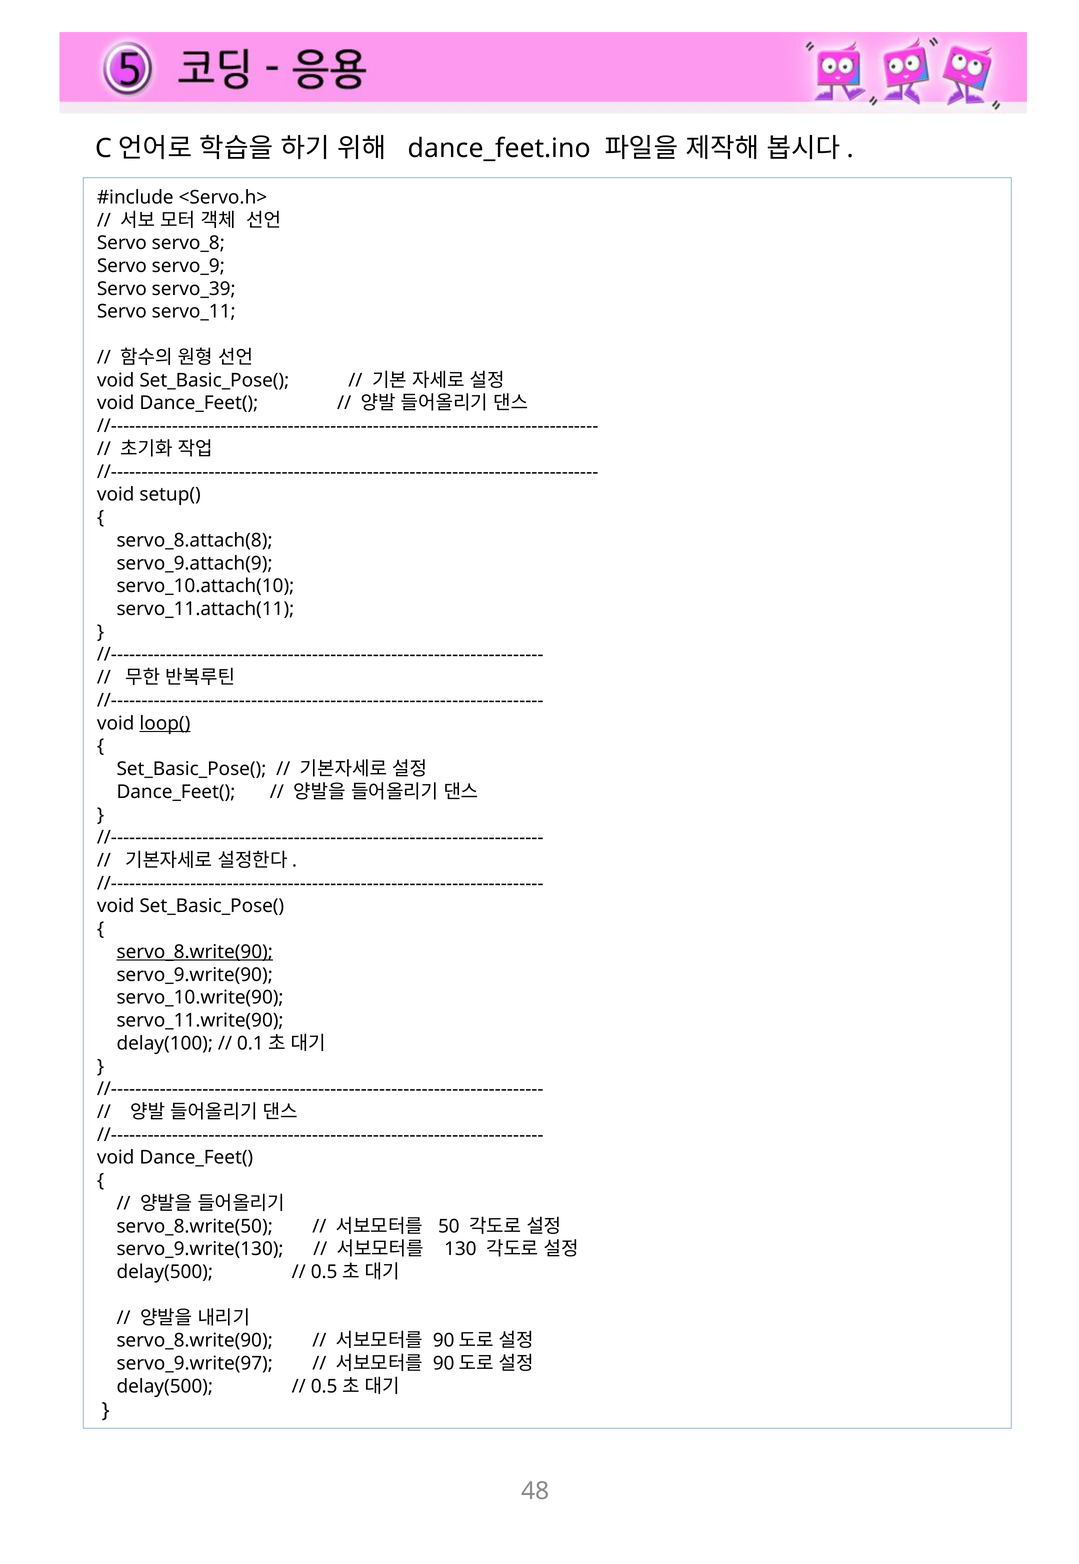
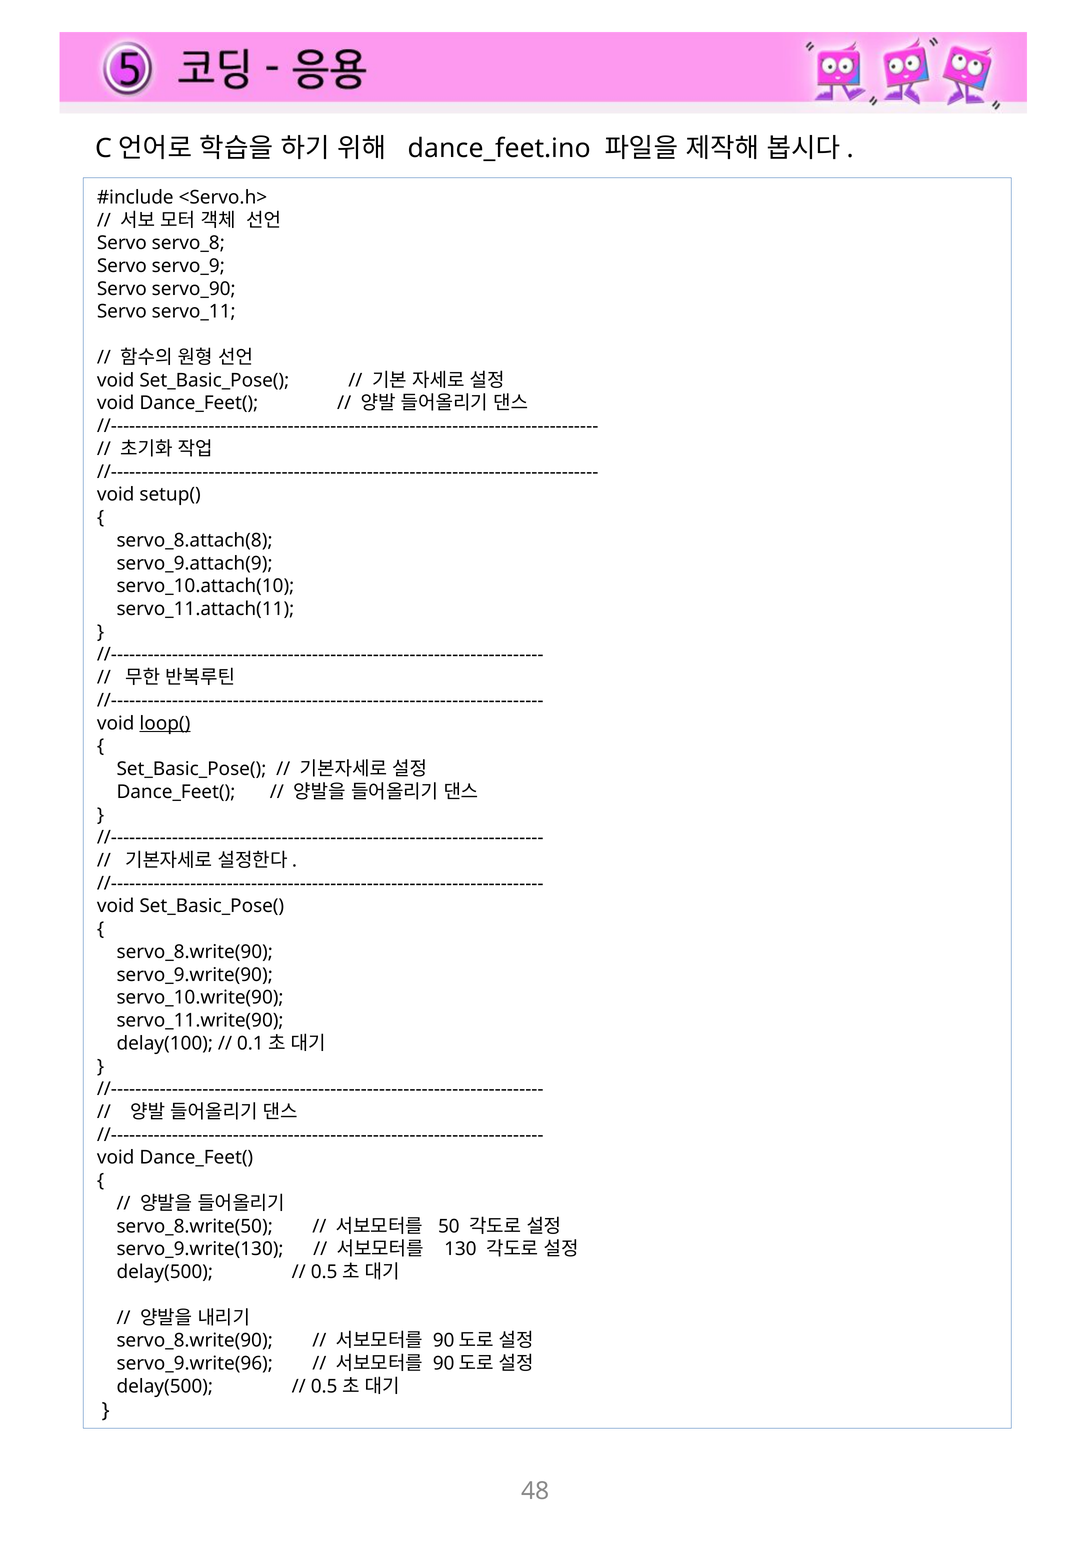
servo_39: servo_39 -> servo_90
servo_8.write(90 at (195, 952) underline: present -> none
servo_9.write(97: servo_9.write(97 -> servo_9.write(96
